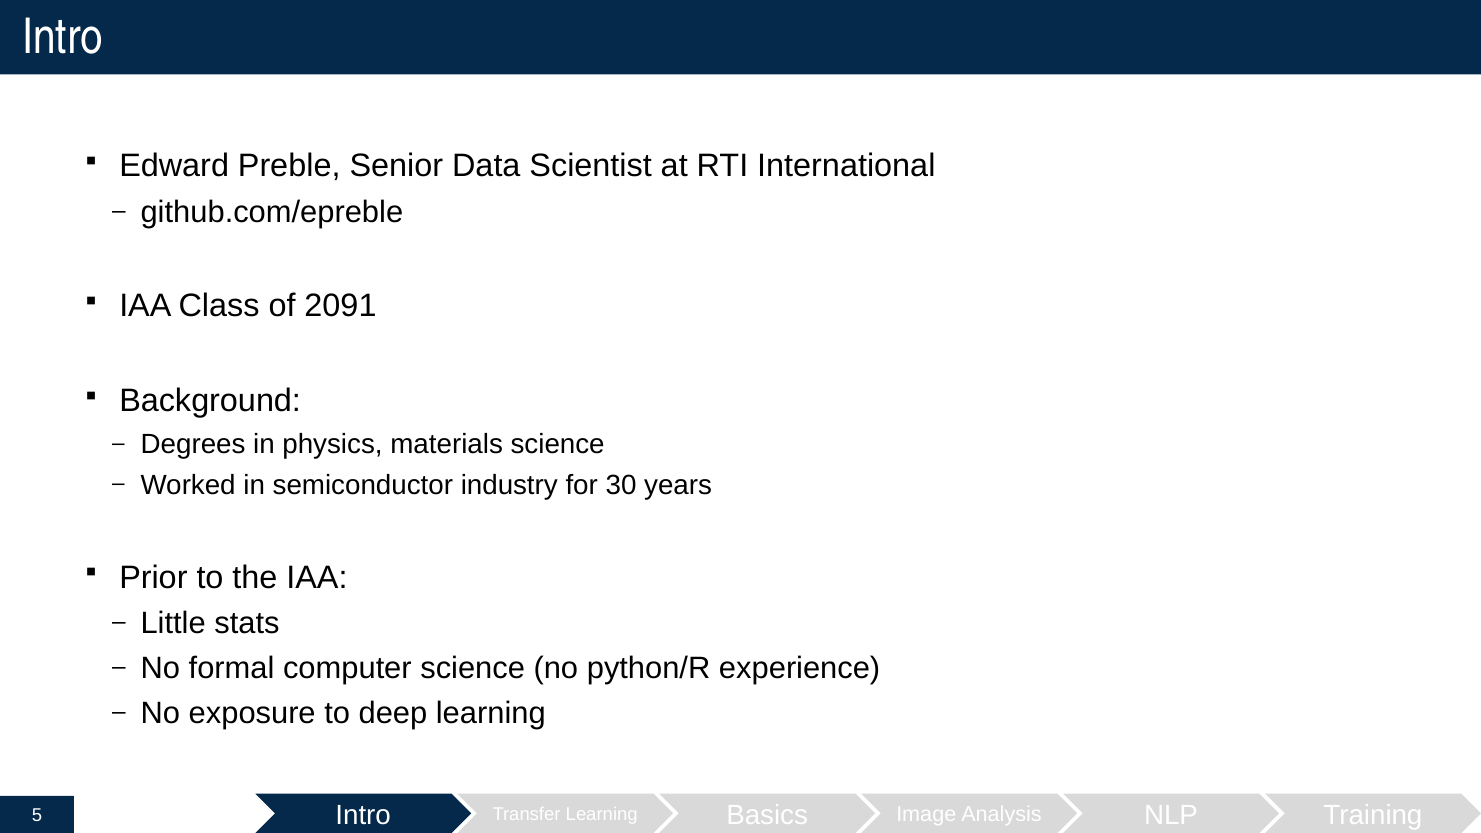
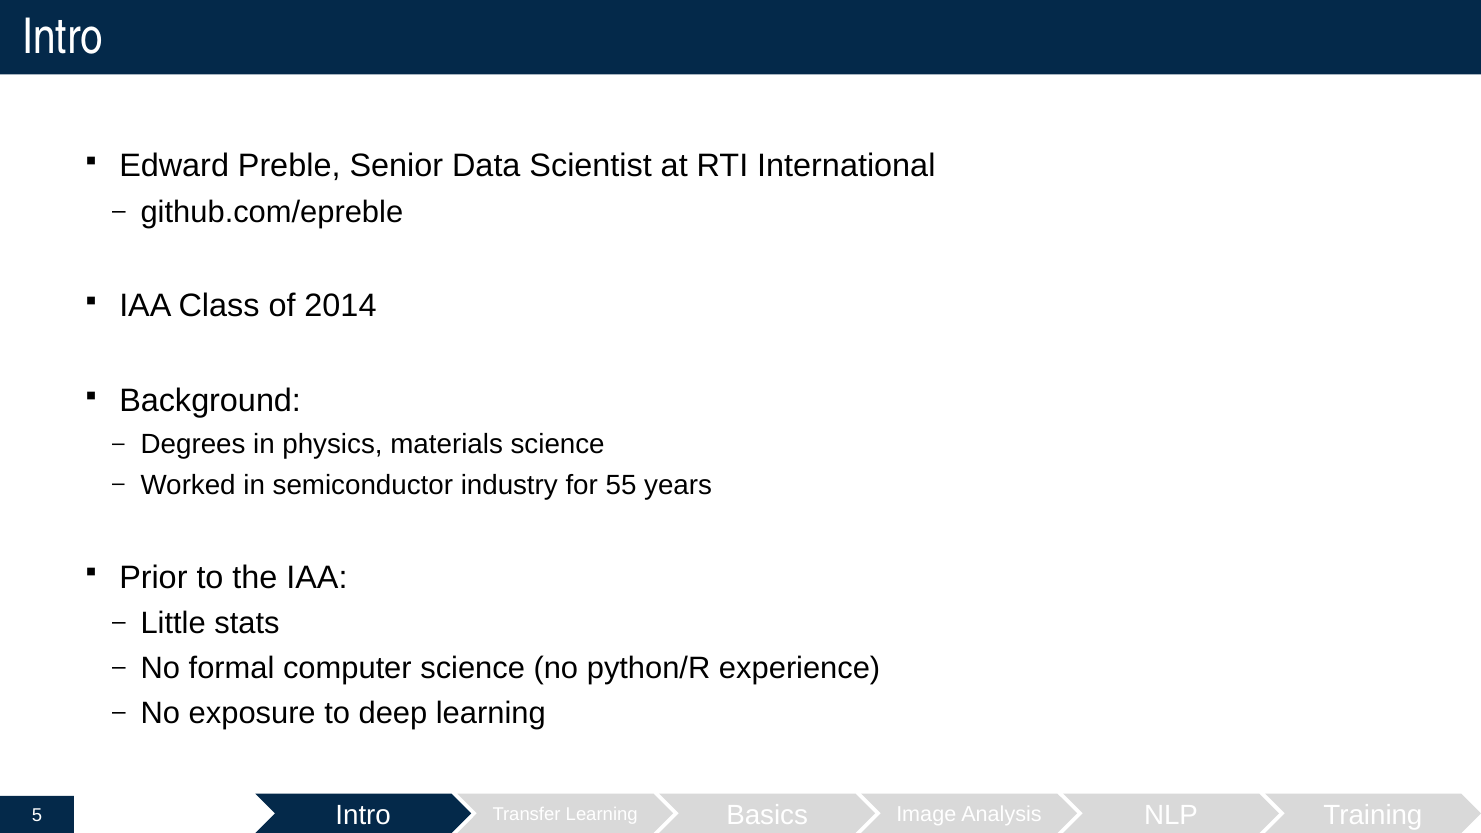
2091: 2091 -> 2014
30: 30 -> 55
